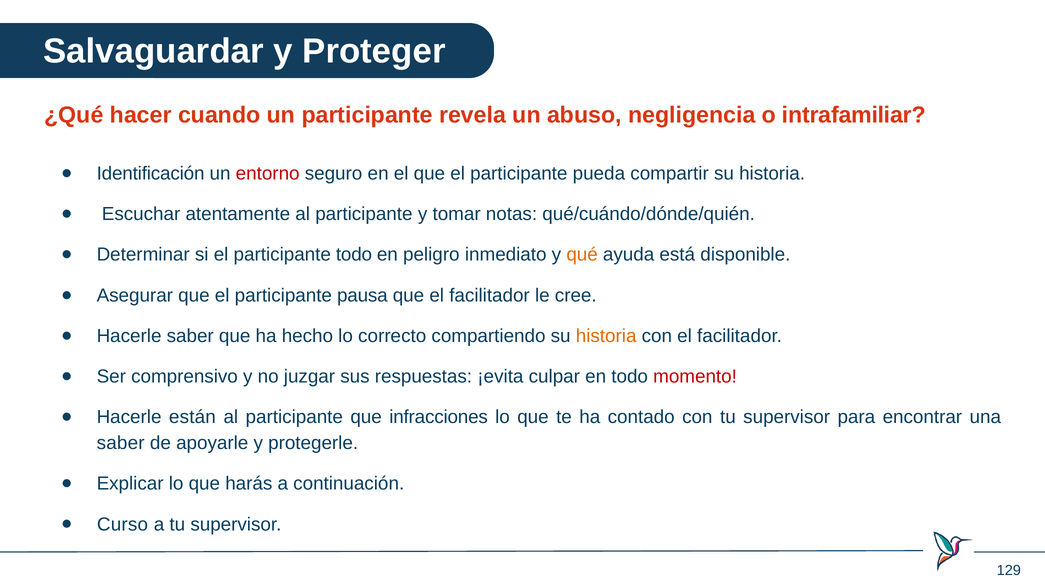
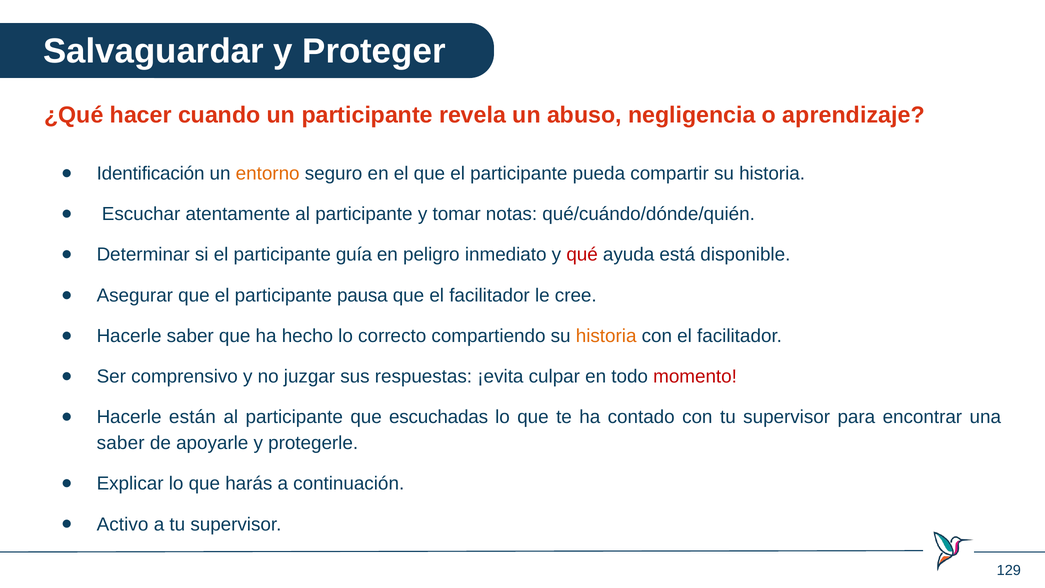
intrafamiliar: intrafamiliar -> aprendizaje
entorno colour: red -> orange
participante todo: todo -> guía
qué colour: orange -> red
infracciones: infracciones -> escuchadas
Curso: Curso -> Activo
